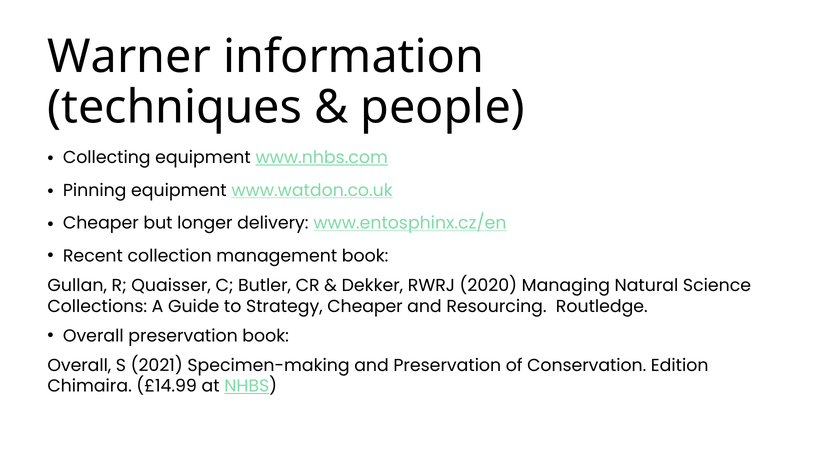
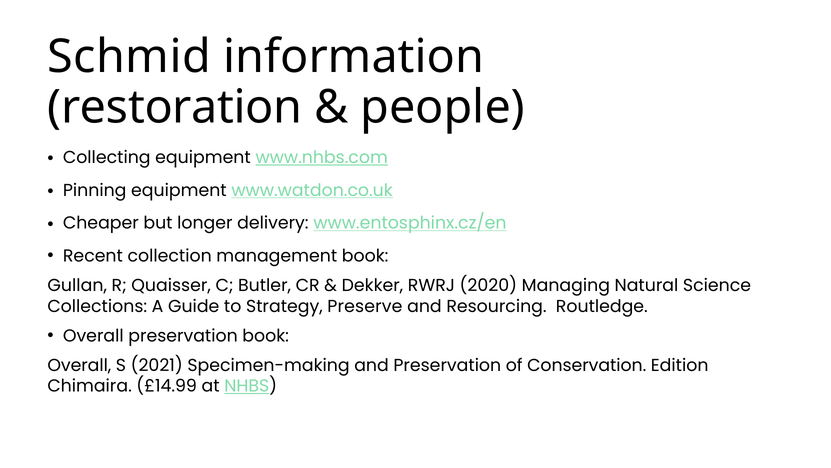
Warner: Warner -> Schmid
techniques: techniques -> restoration
Strategy Cheaper: Cheaper -> Preserve
